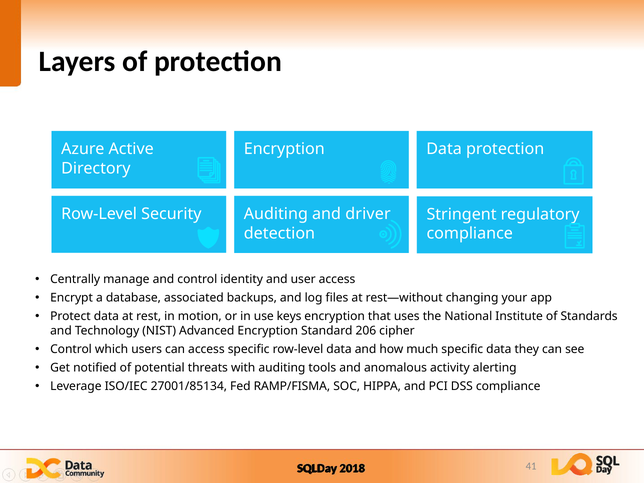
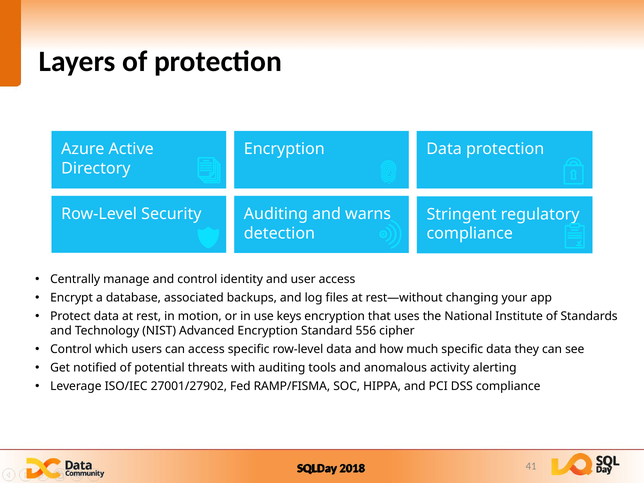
driver: driver -> warns
206: 206 -> 556
27001/85134: 27001/85134 -> 27001/27902
